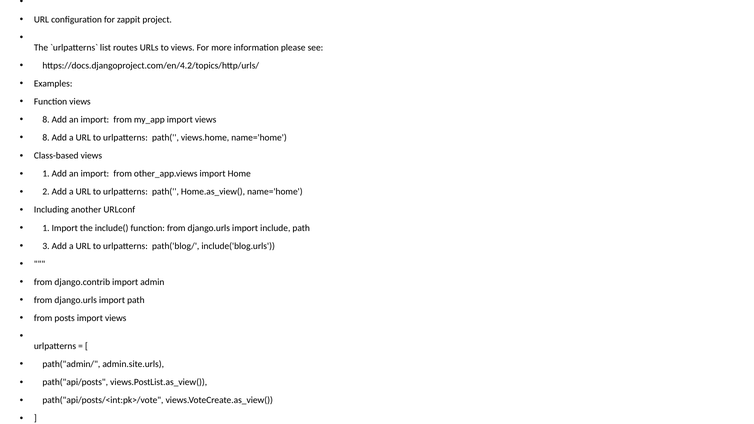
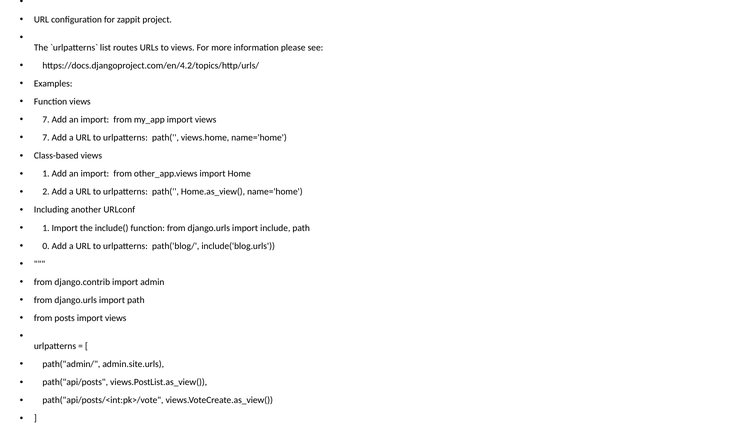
8 at (46, 120): 8 -> 7
8 at (46, 138): 8 -> 7
3: 3 -> 0
